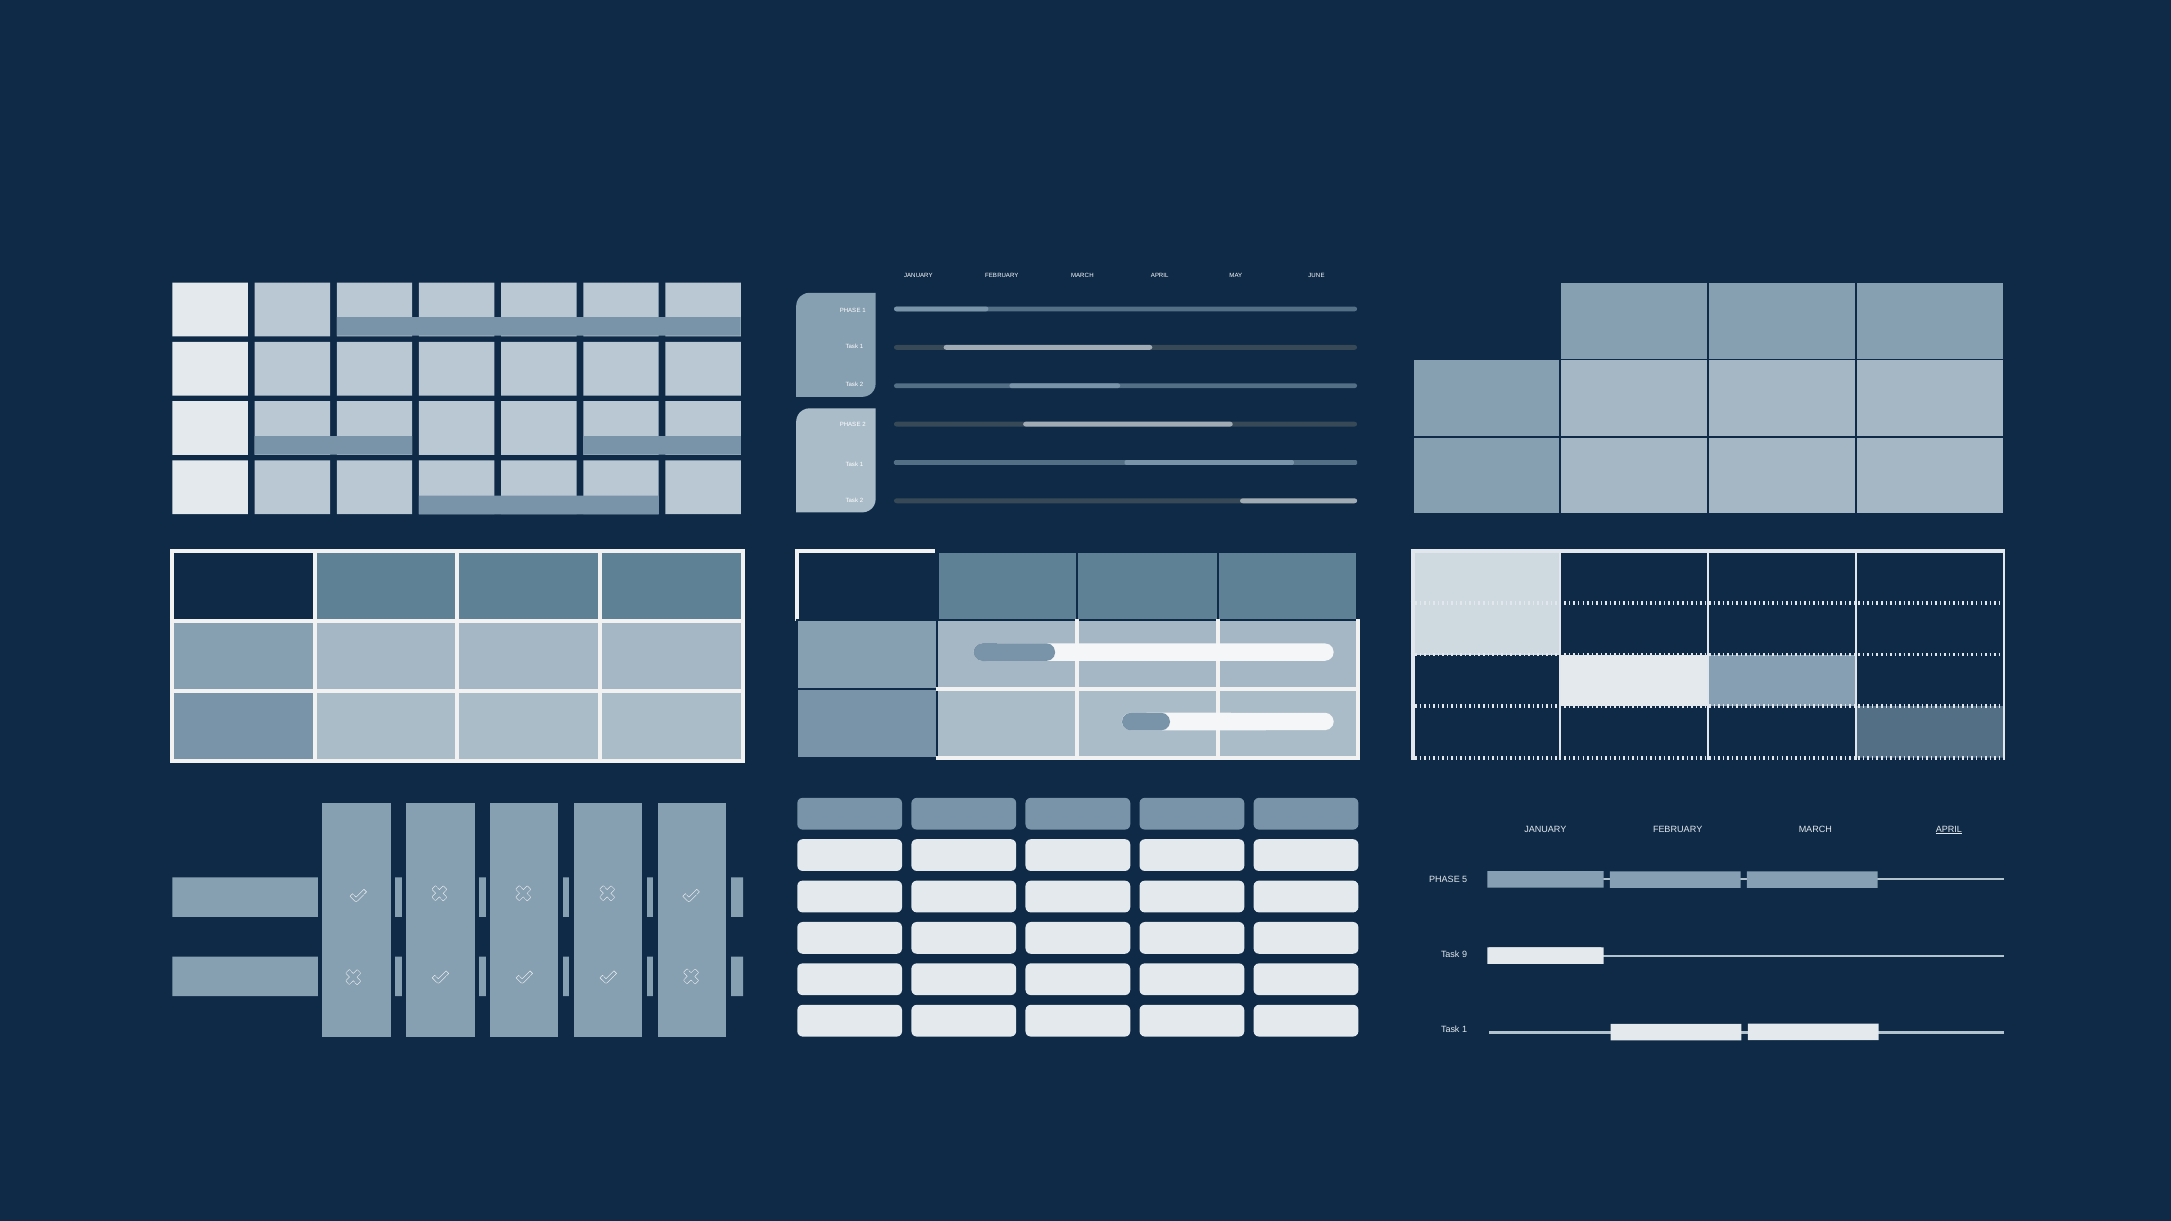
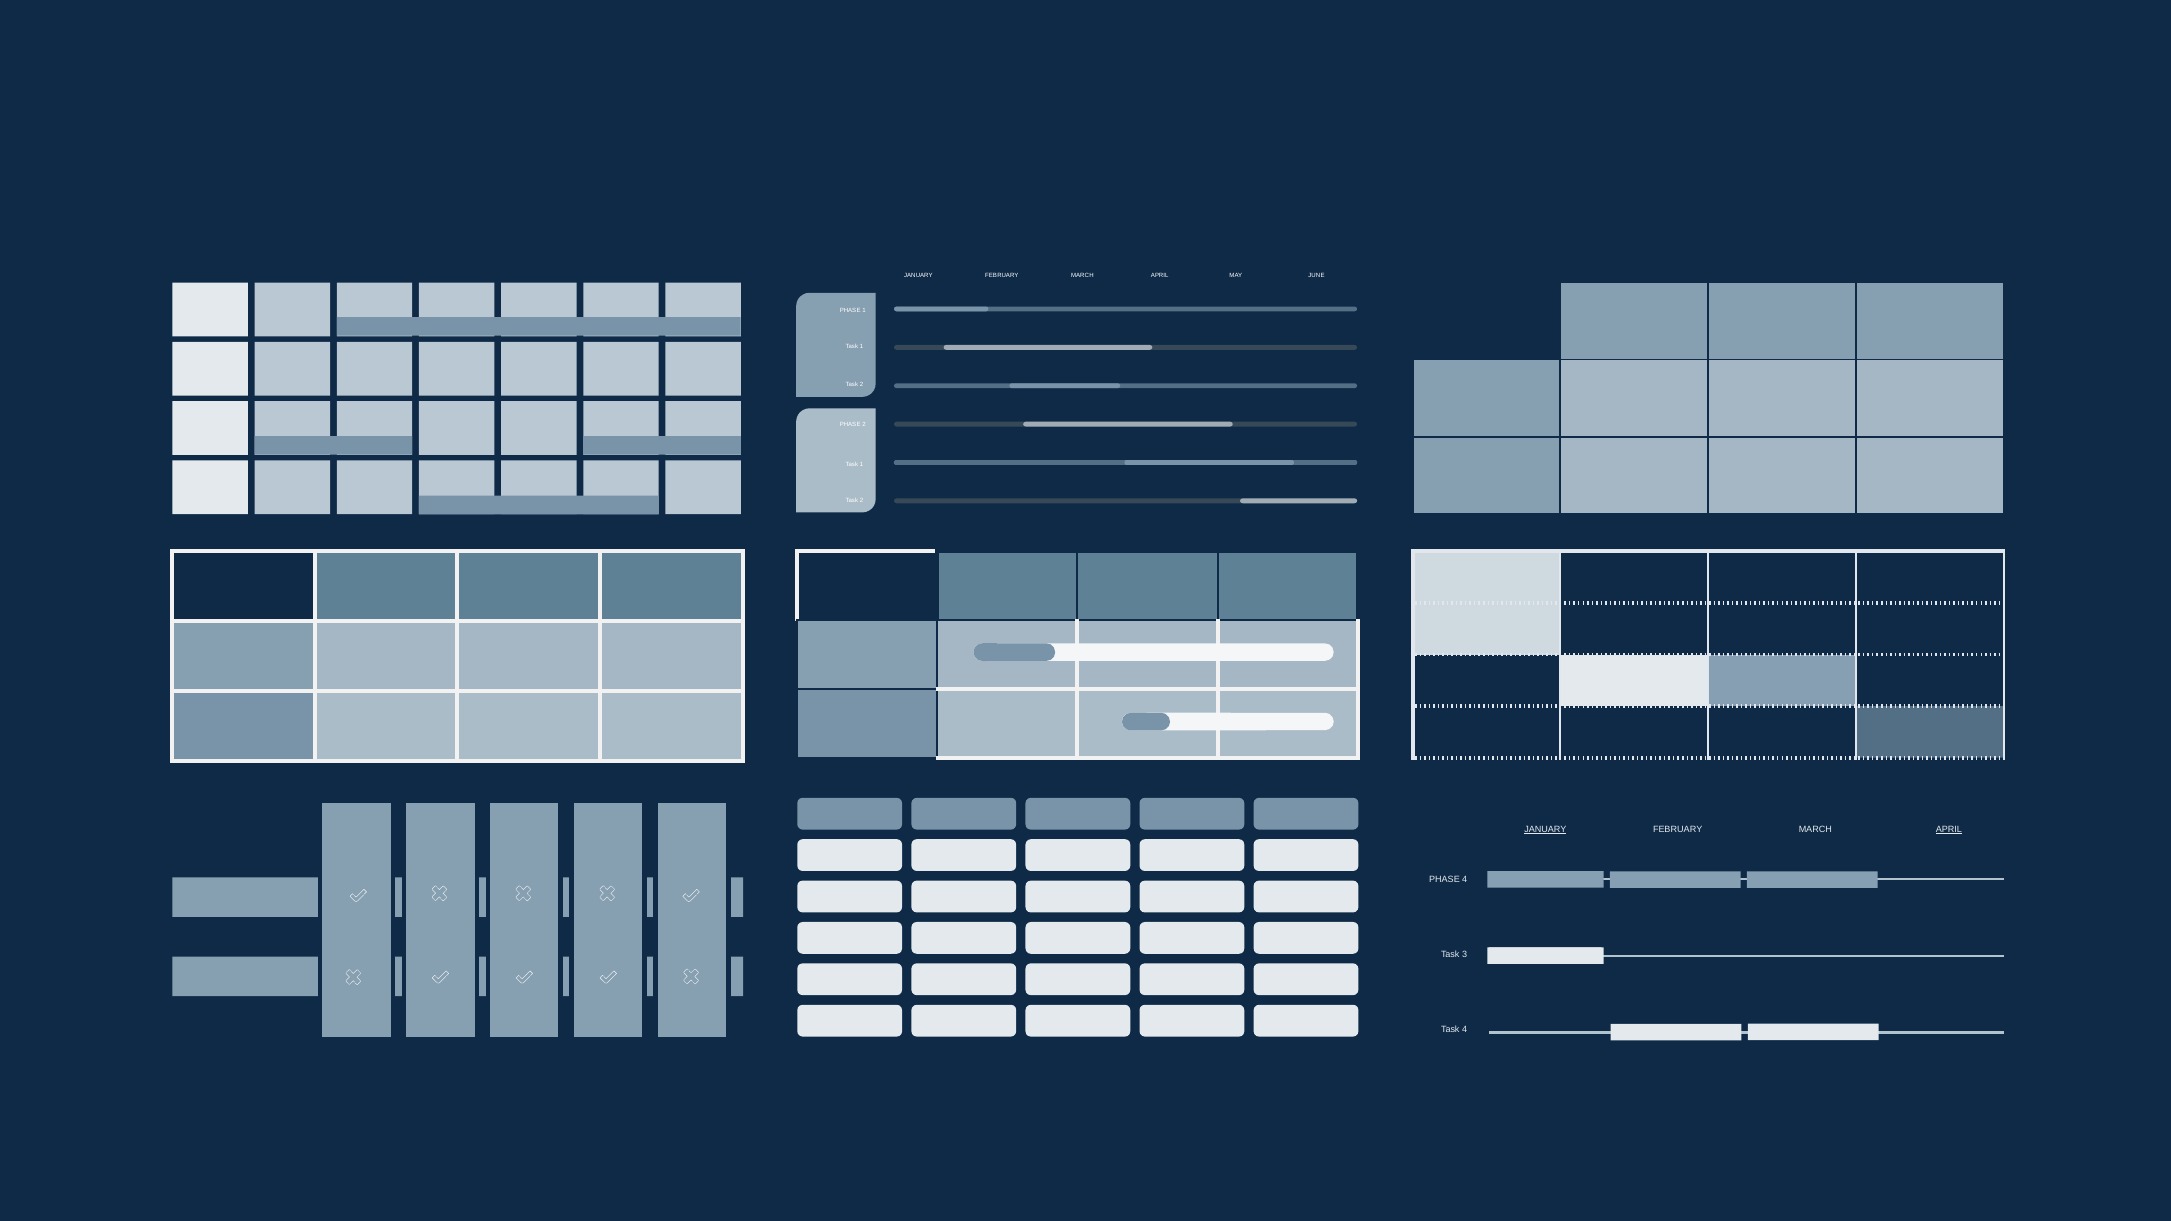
JANUARY at (1545, 830) underline: none -> present
PHASE 5: 5 -> 4
9: 9 -> 3
1 at (1465, 1030): 1 -> 4
